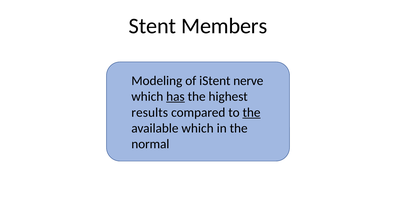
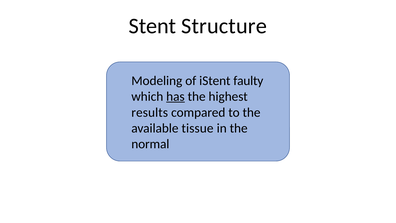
Members: Members -> Structure
nerve: nerve -> faulty
the at (252, 112) underline: present -> none
available which: which -> tissue
